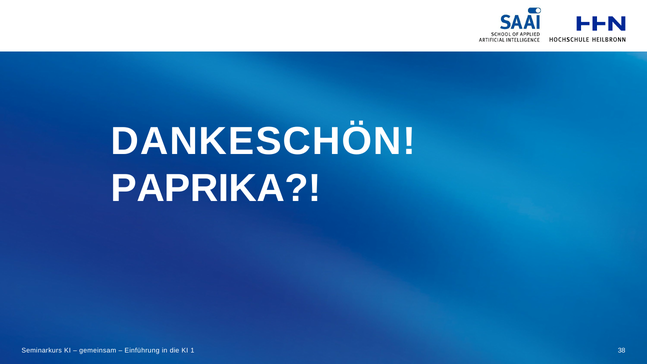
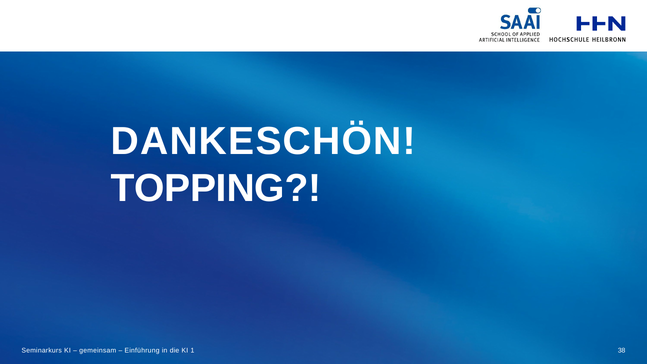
PAPRIKA: PAPRIKA -> TOPPING
